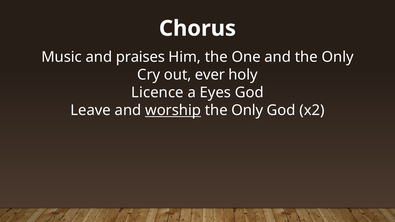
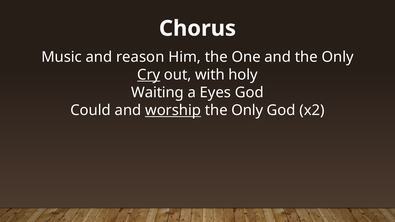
praises: praises -> reason
Cry underline: none -> present
ever: ever -> with
Licence: Licence -> Waiting
Leave: Leave -> Could
